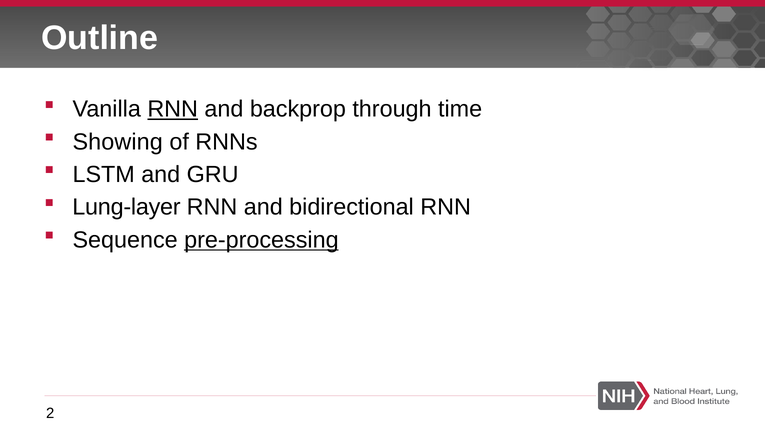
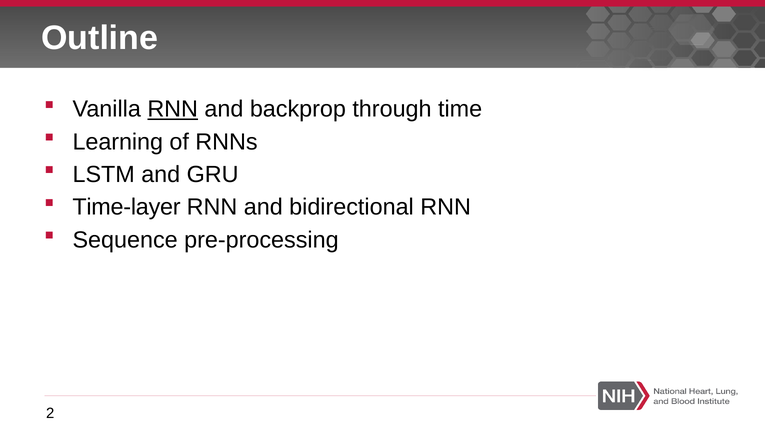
Showing: Showing -> Learning
Lung-layer: Lung-layer -> Time-layer
pre-processing underline: present -> none
